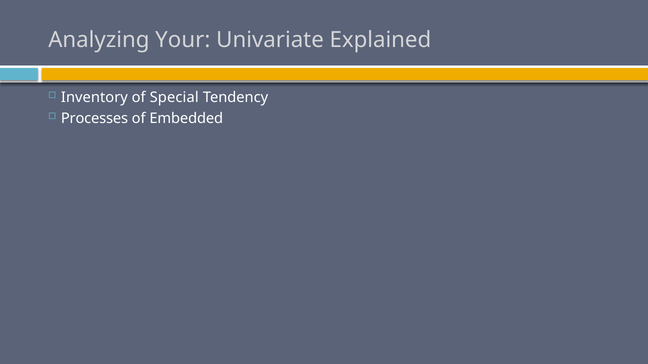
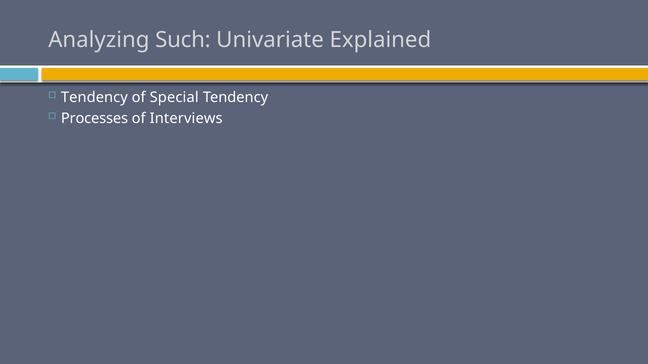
Your: Your -> Such
Inventory at (94, 97): Inventory -> Tendency
Embedded: Embedded -> Interviews
